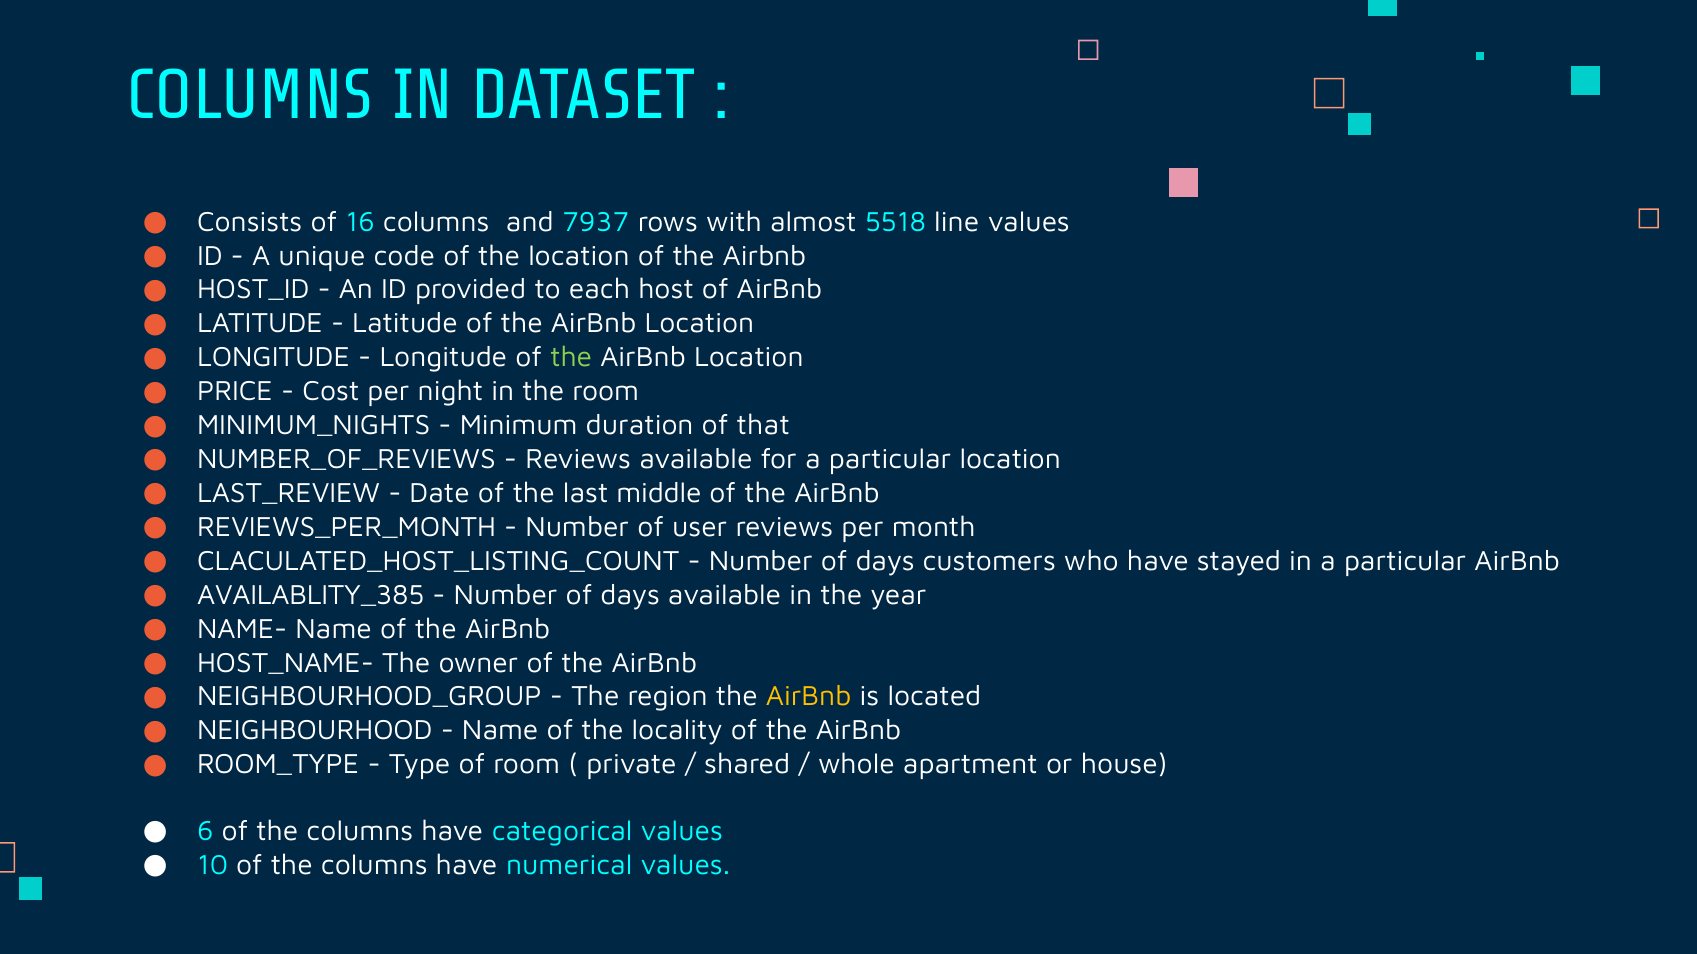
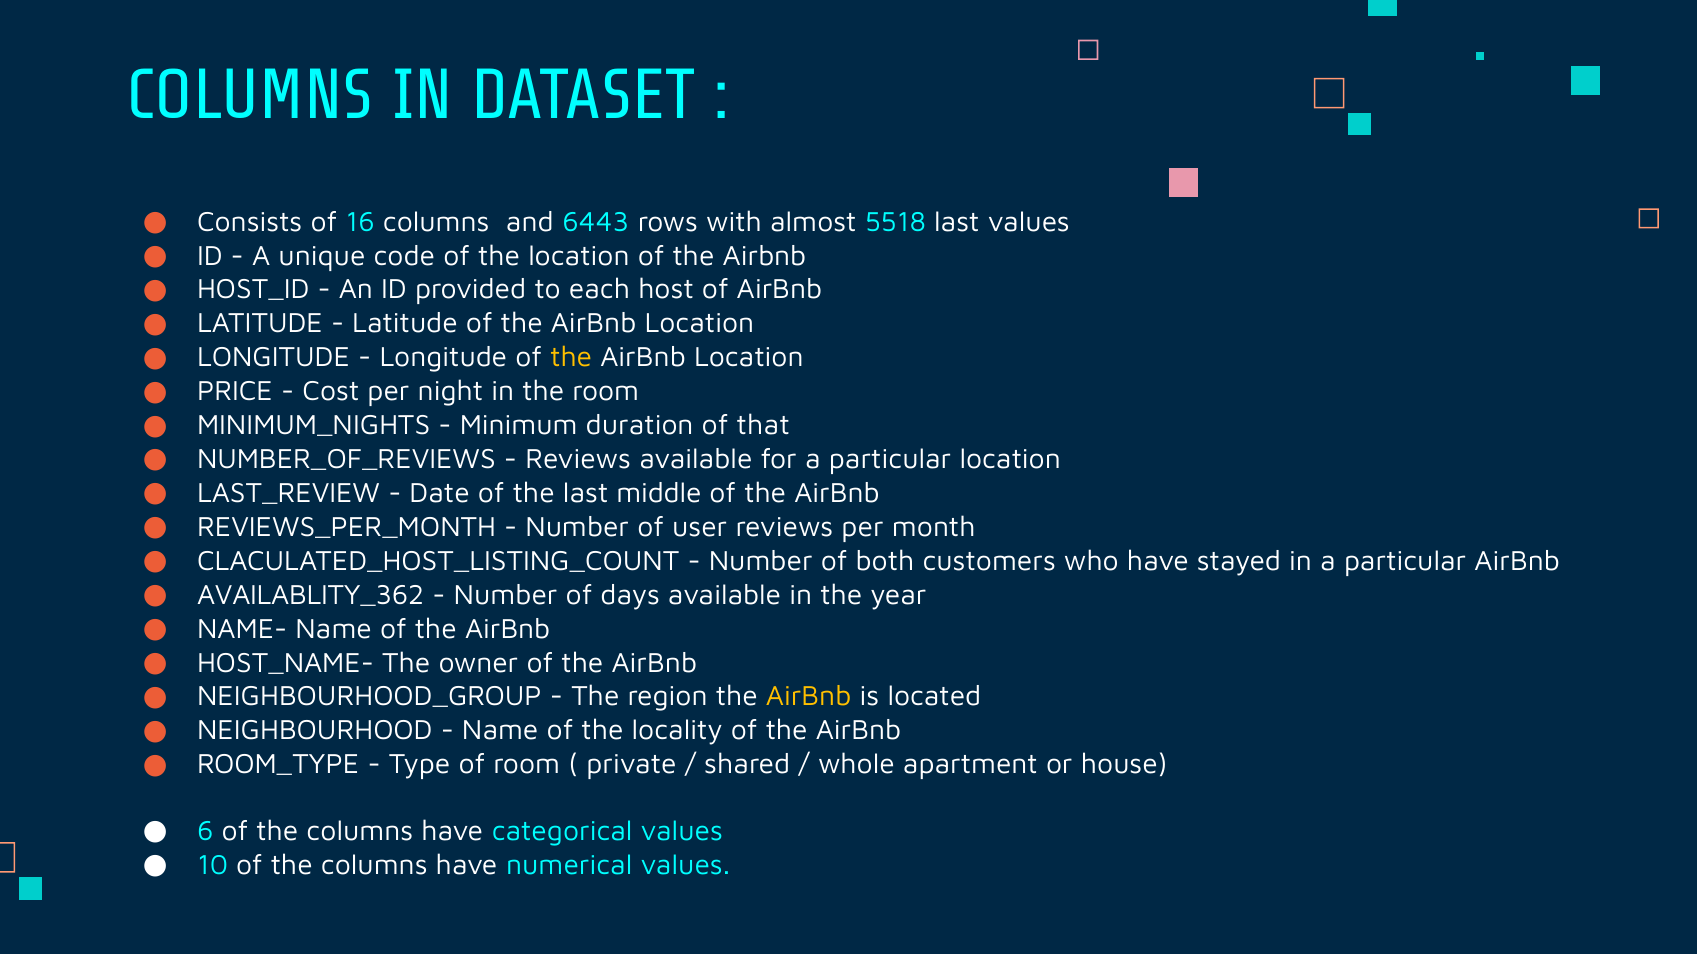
7937: 7937 -> 6443
5518 line: line -> last
the at (571, 358) colour: light green -> yellow
days at (885, 561): days -> both
AVAILABLITY_385: AVAILABLITY_385 -> AVAILABLITY_362
